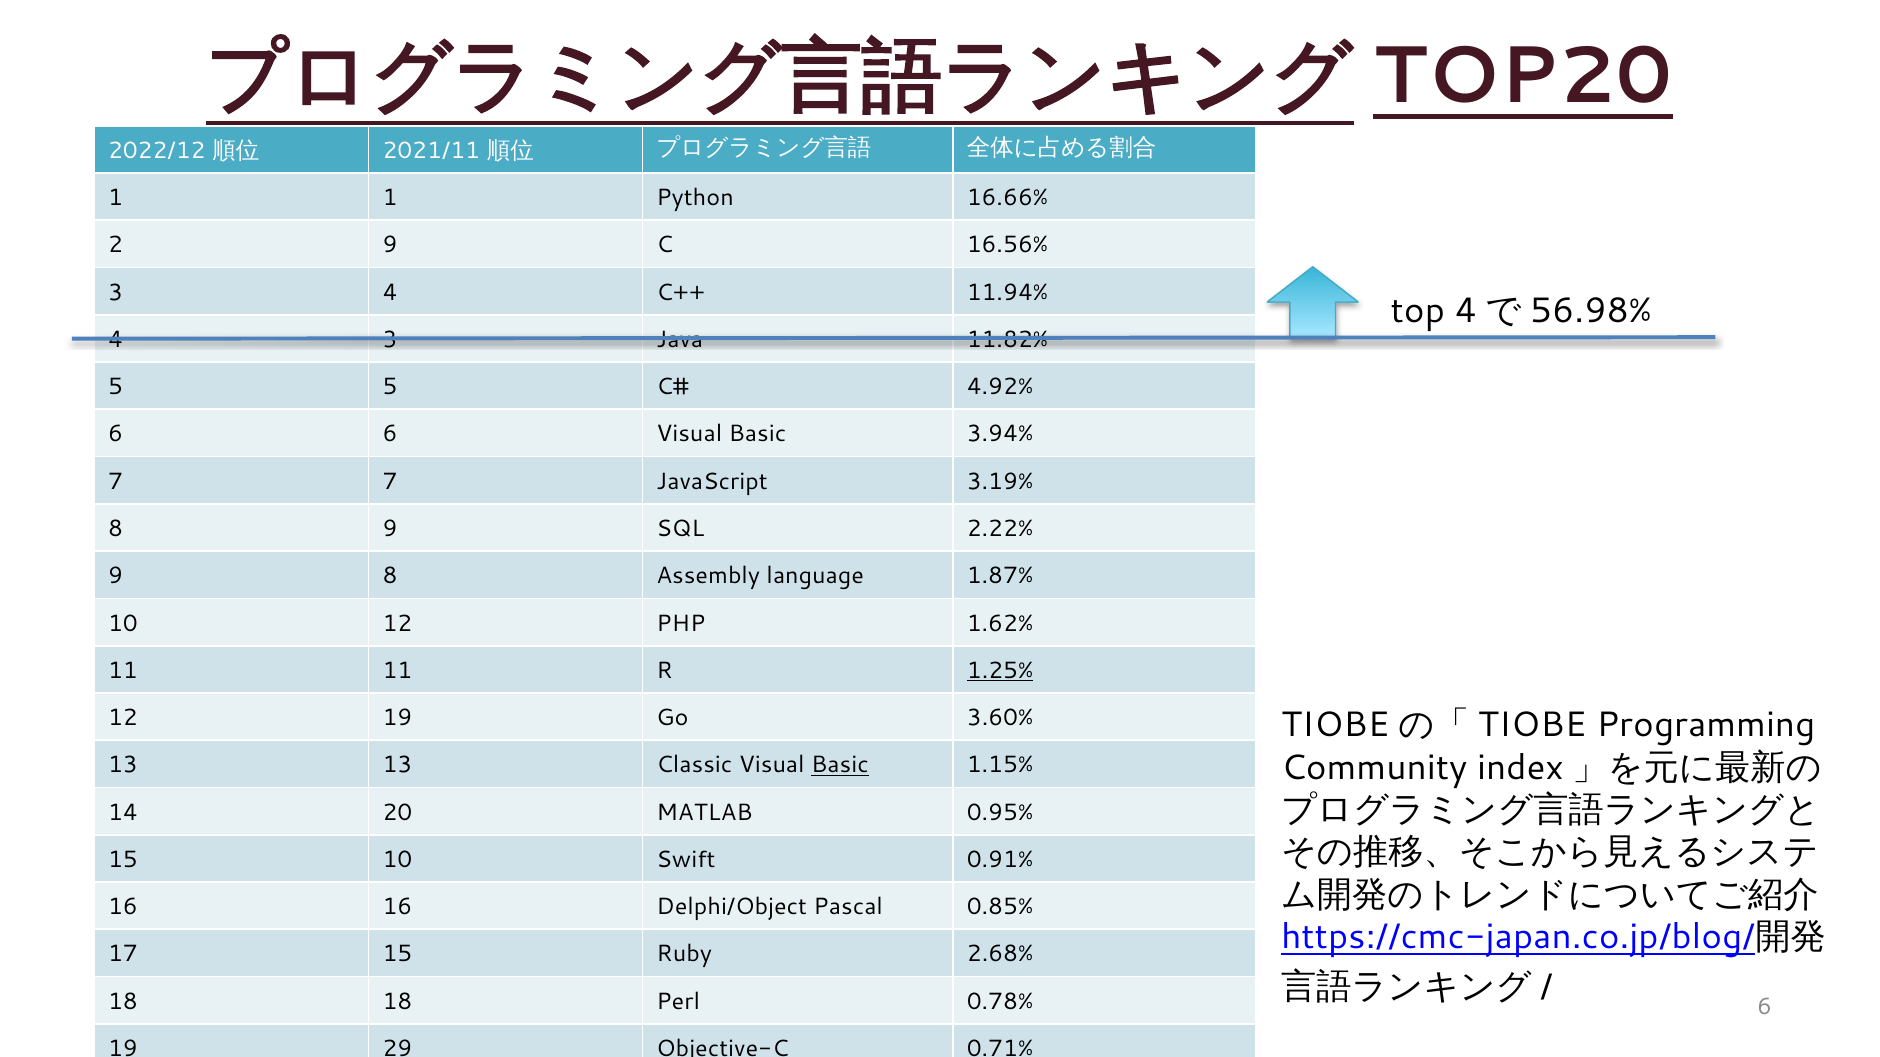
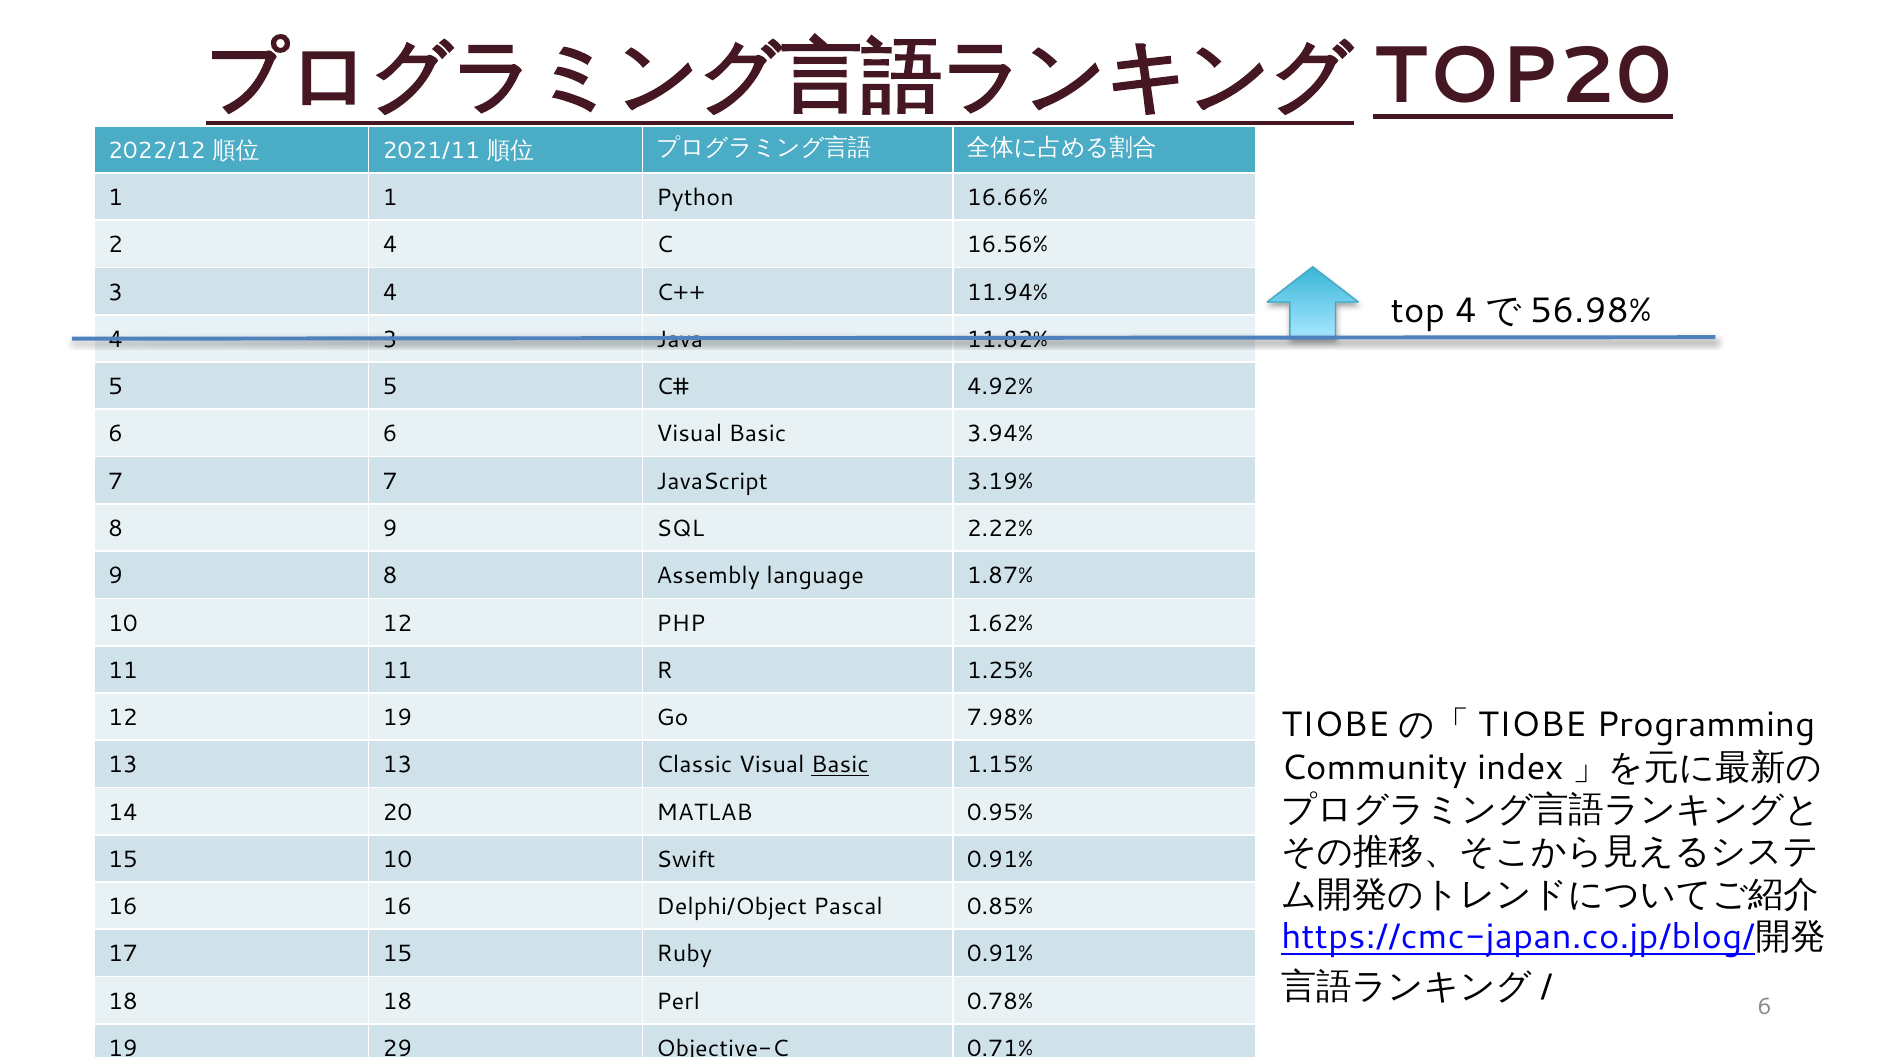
2 9: 9 -> 4
1.25% underline: present -> none
3.60%: 3.60% -> 7.98%
Ruby 2.68%: 2.68% -> 0.91%
